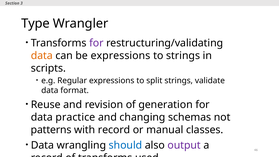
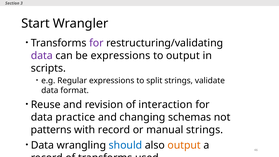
Type: Type -> Start
data at (42, 56) colour: orange -> purple
to strings: strings -> output
generation: generation -> interaction
manual classes: classes -> strings
output at (184, 145) colour: purple -> orange
